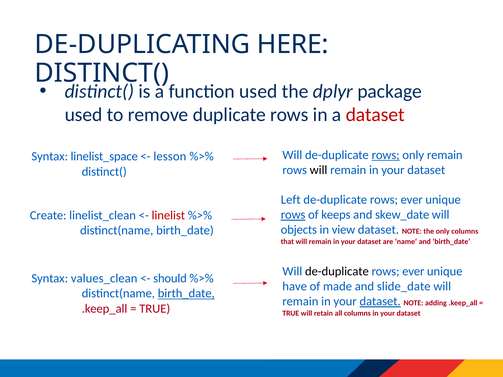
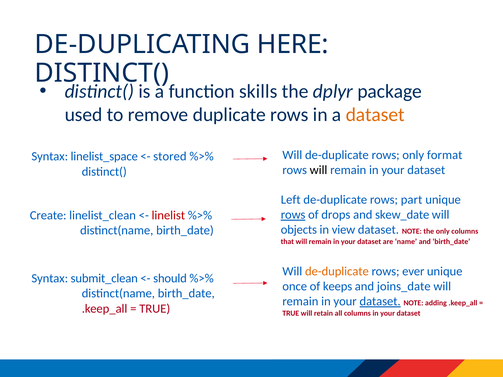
function used: used -> skills
dataset at (375, 115) colour: red -> orange
rows at (386, 155) underline: present -> none
only remain: remain -> format
lesson: lesson -> stored
ever at (412, 200): ever -> part
keeps: keeps -> drops
de-duplicate at (337, 271) colour: black -> orange
values_clean: values_clean -> submit_clean
have: have -> once
made: made -> keeps
slide_date: slide_date -> joins_date
birth_date at (186, 294) underline: present -> none
